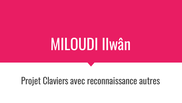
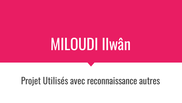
Claviers: Claviers -> Utilisés
